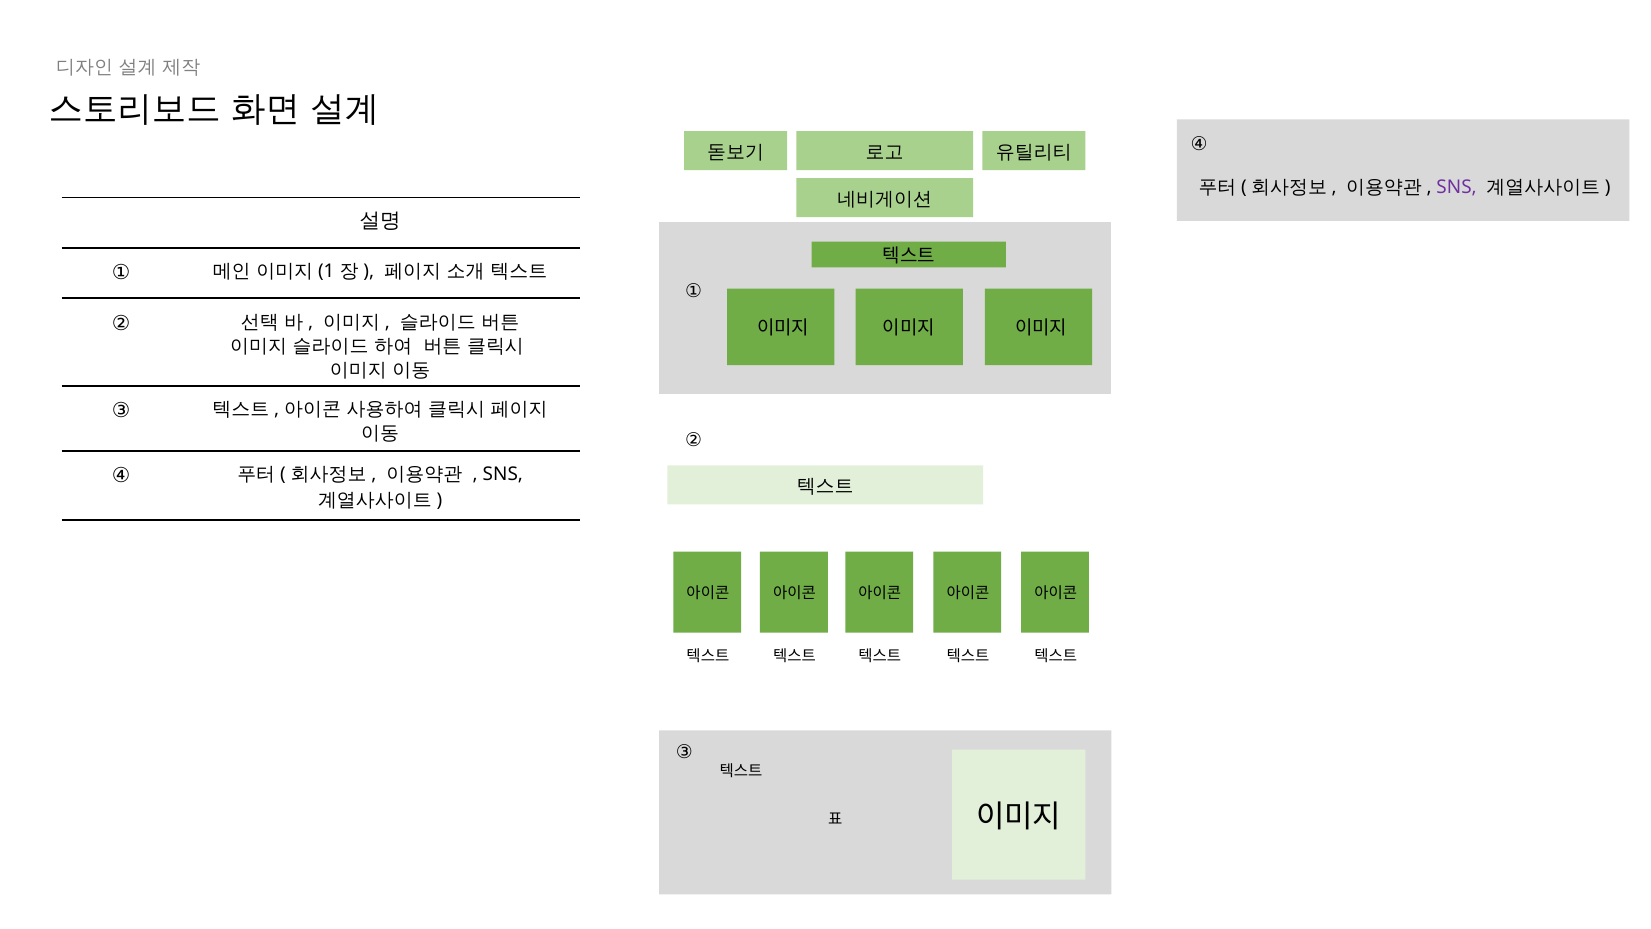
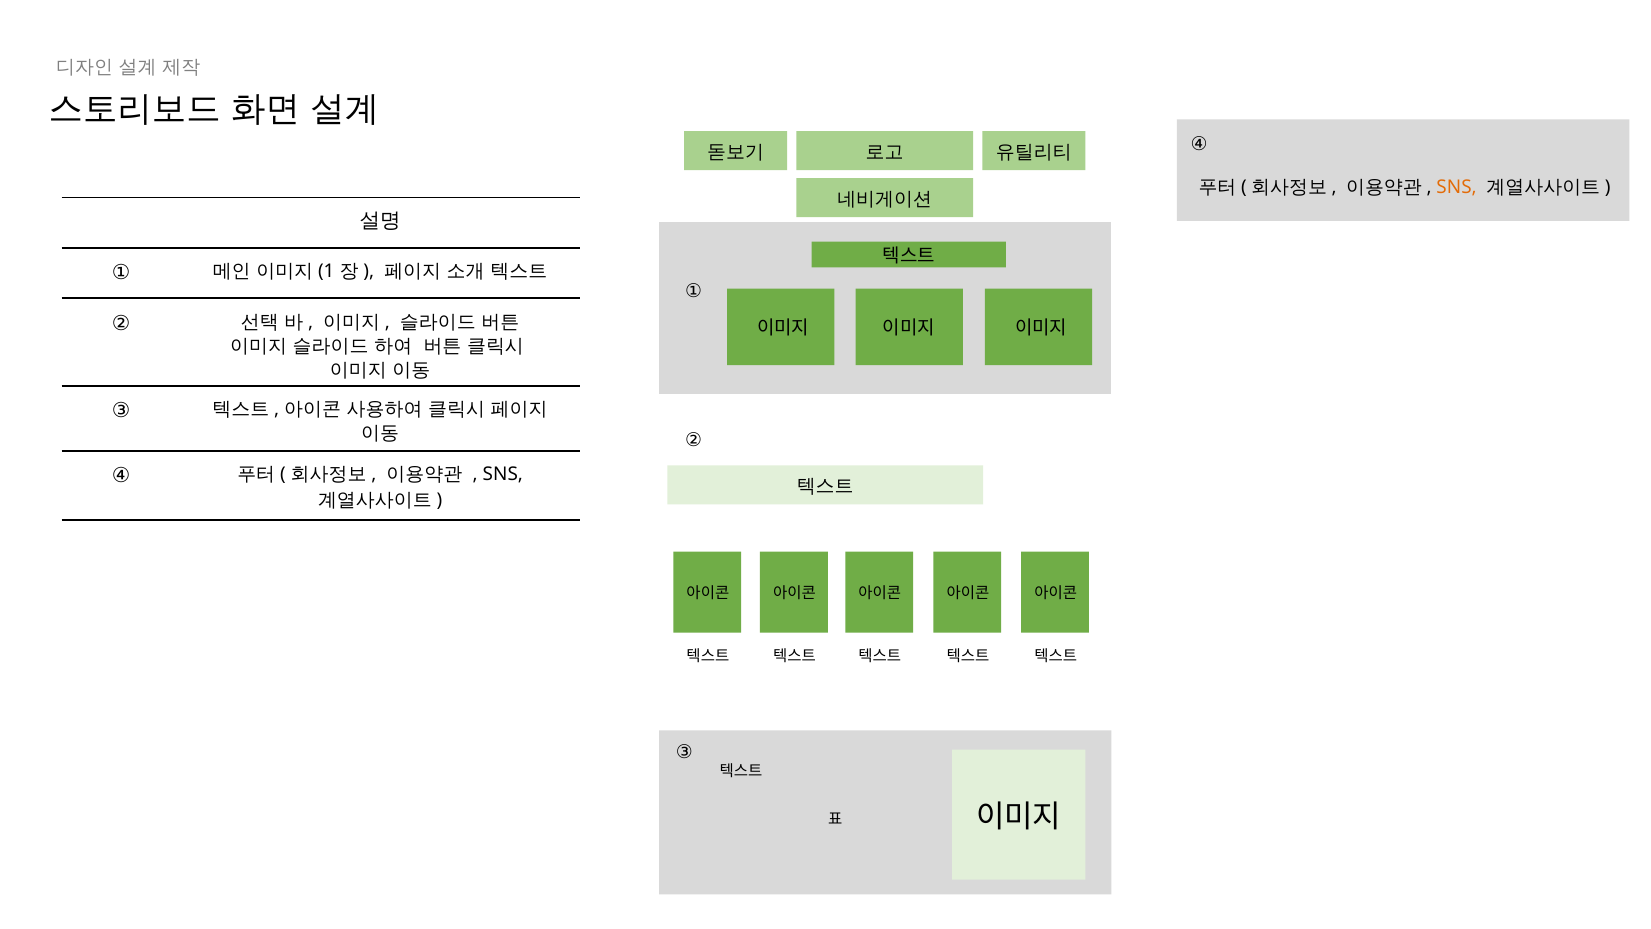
SNS at (1457, 187) colour: purple -> orange
